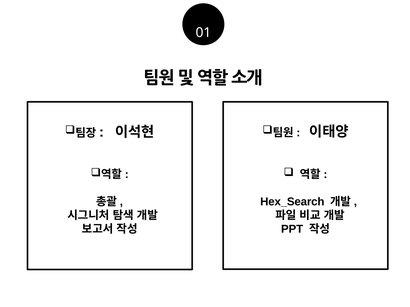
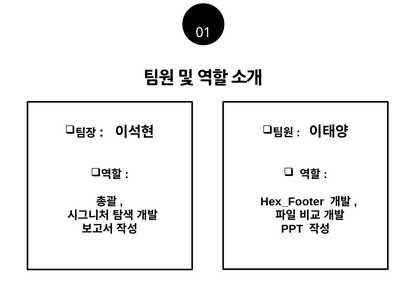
Hex_Search: Hex_Search -> Hex_Footer
